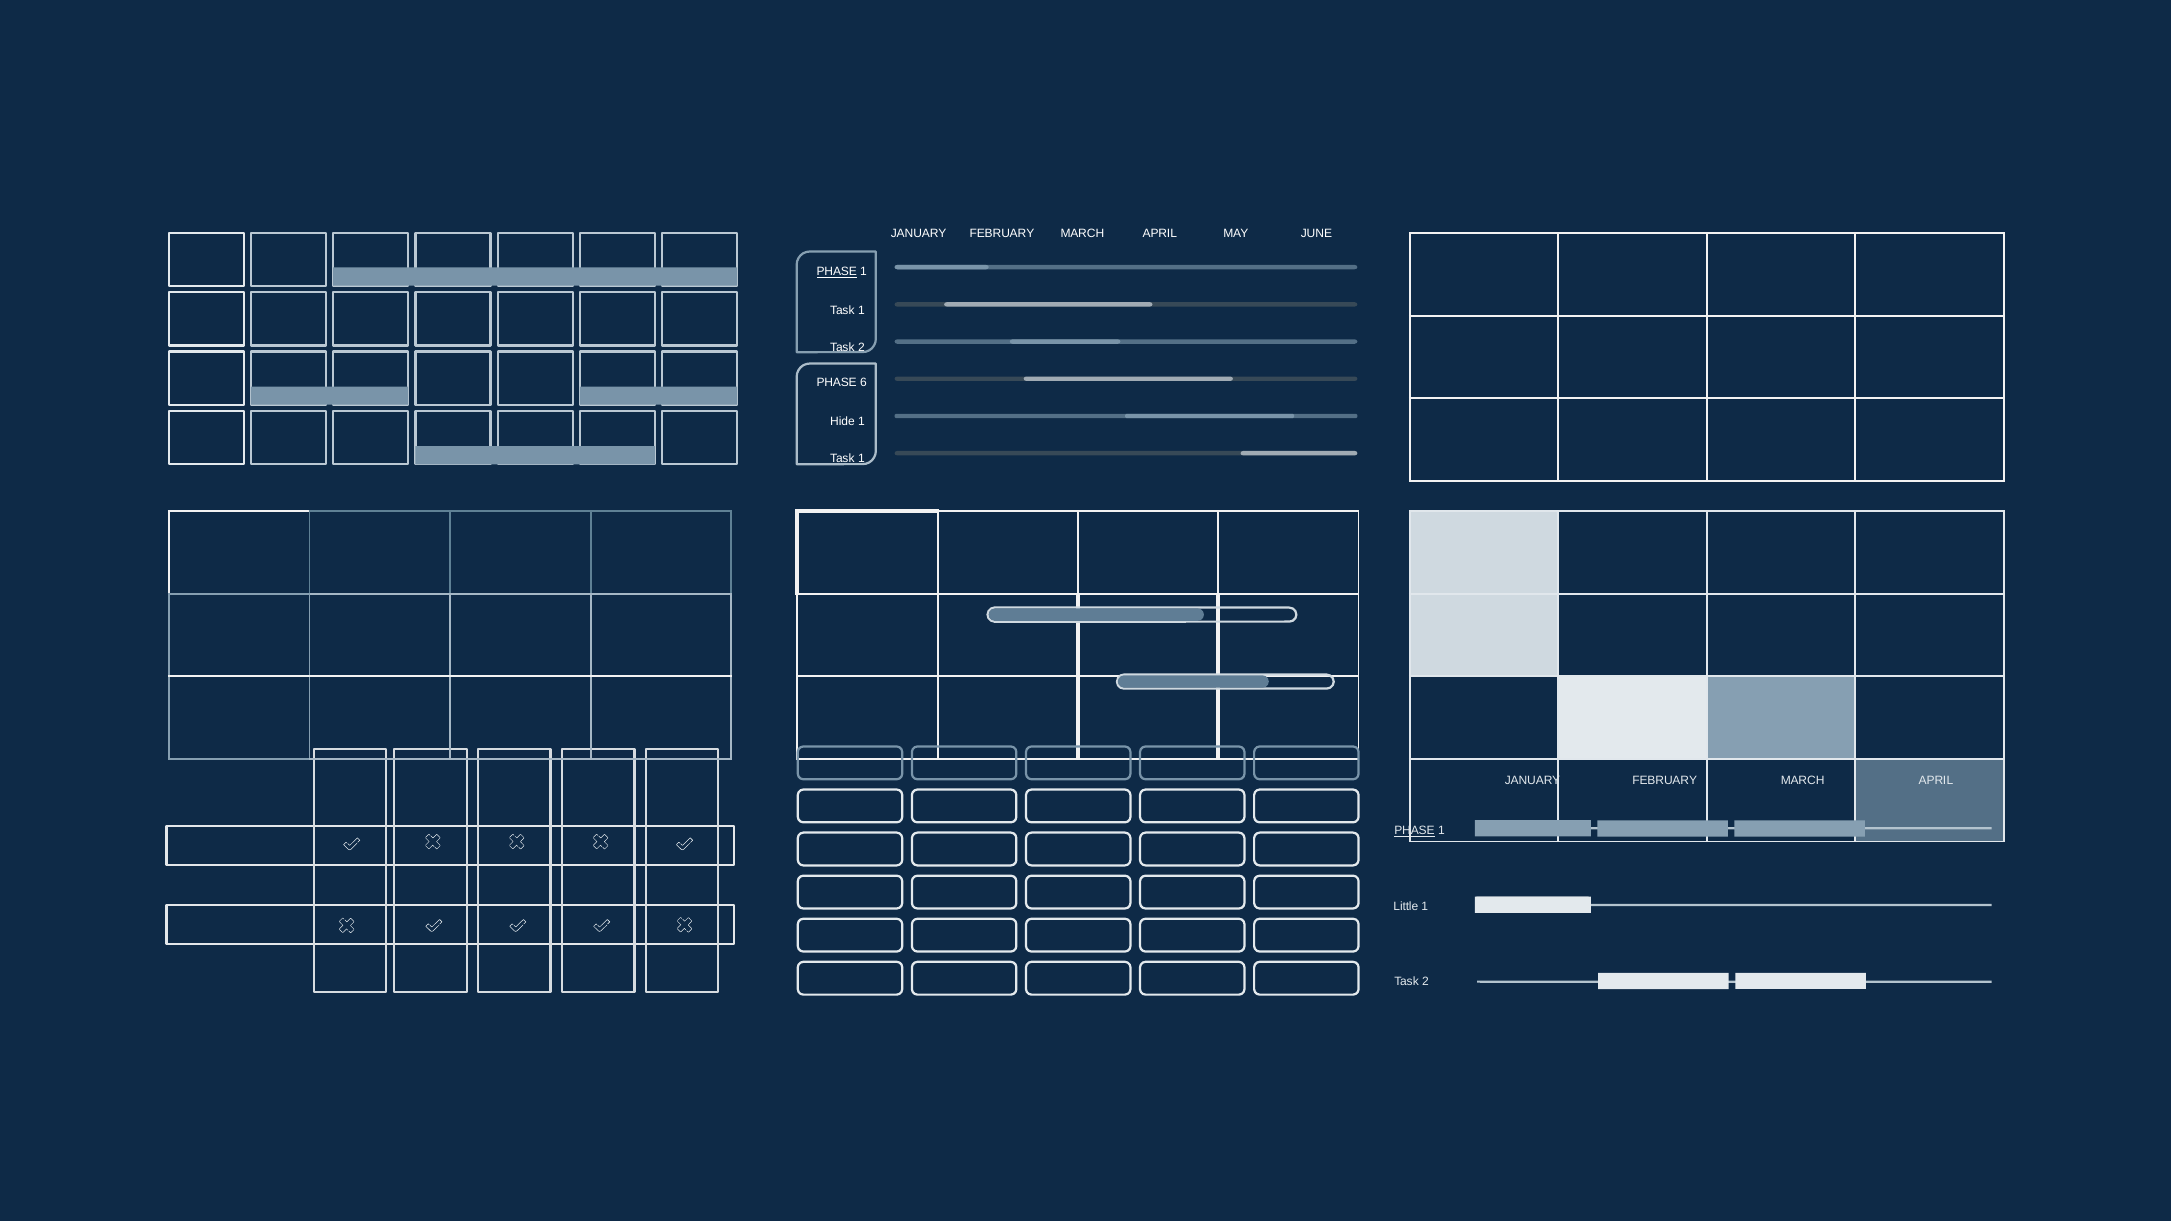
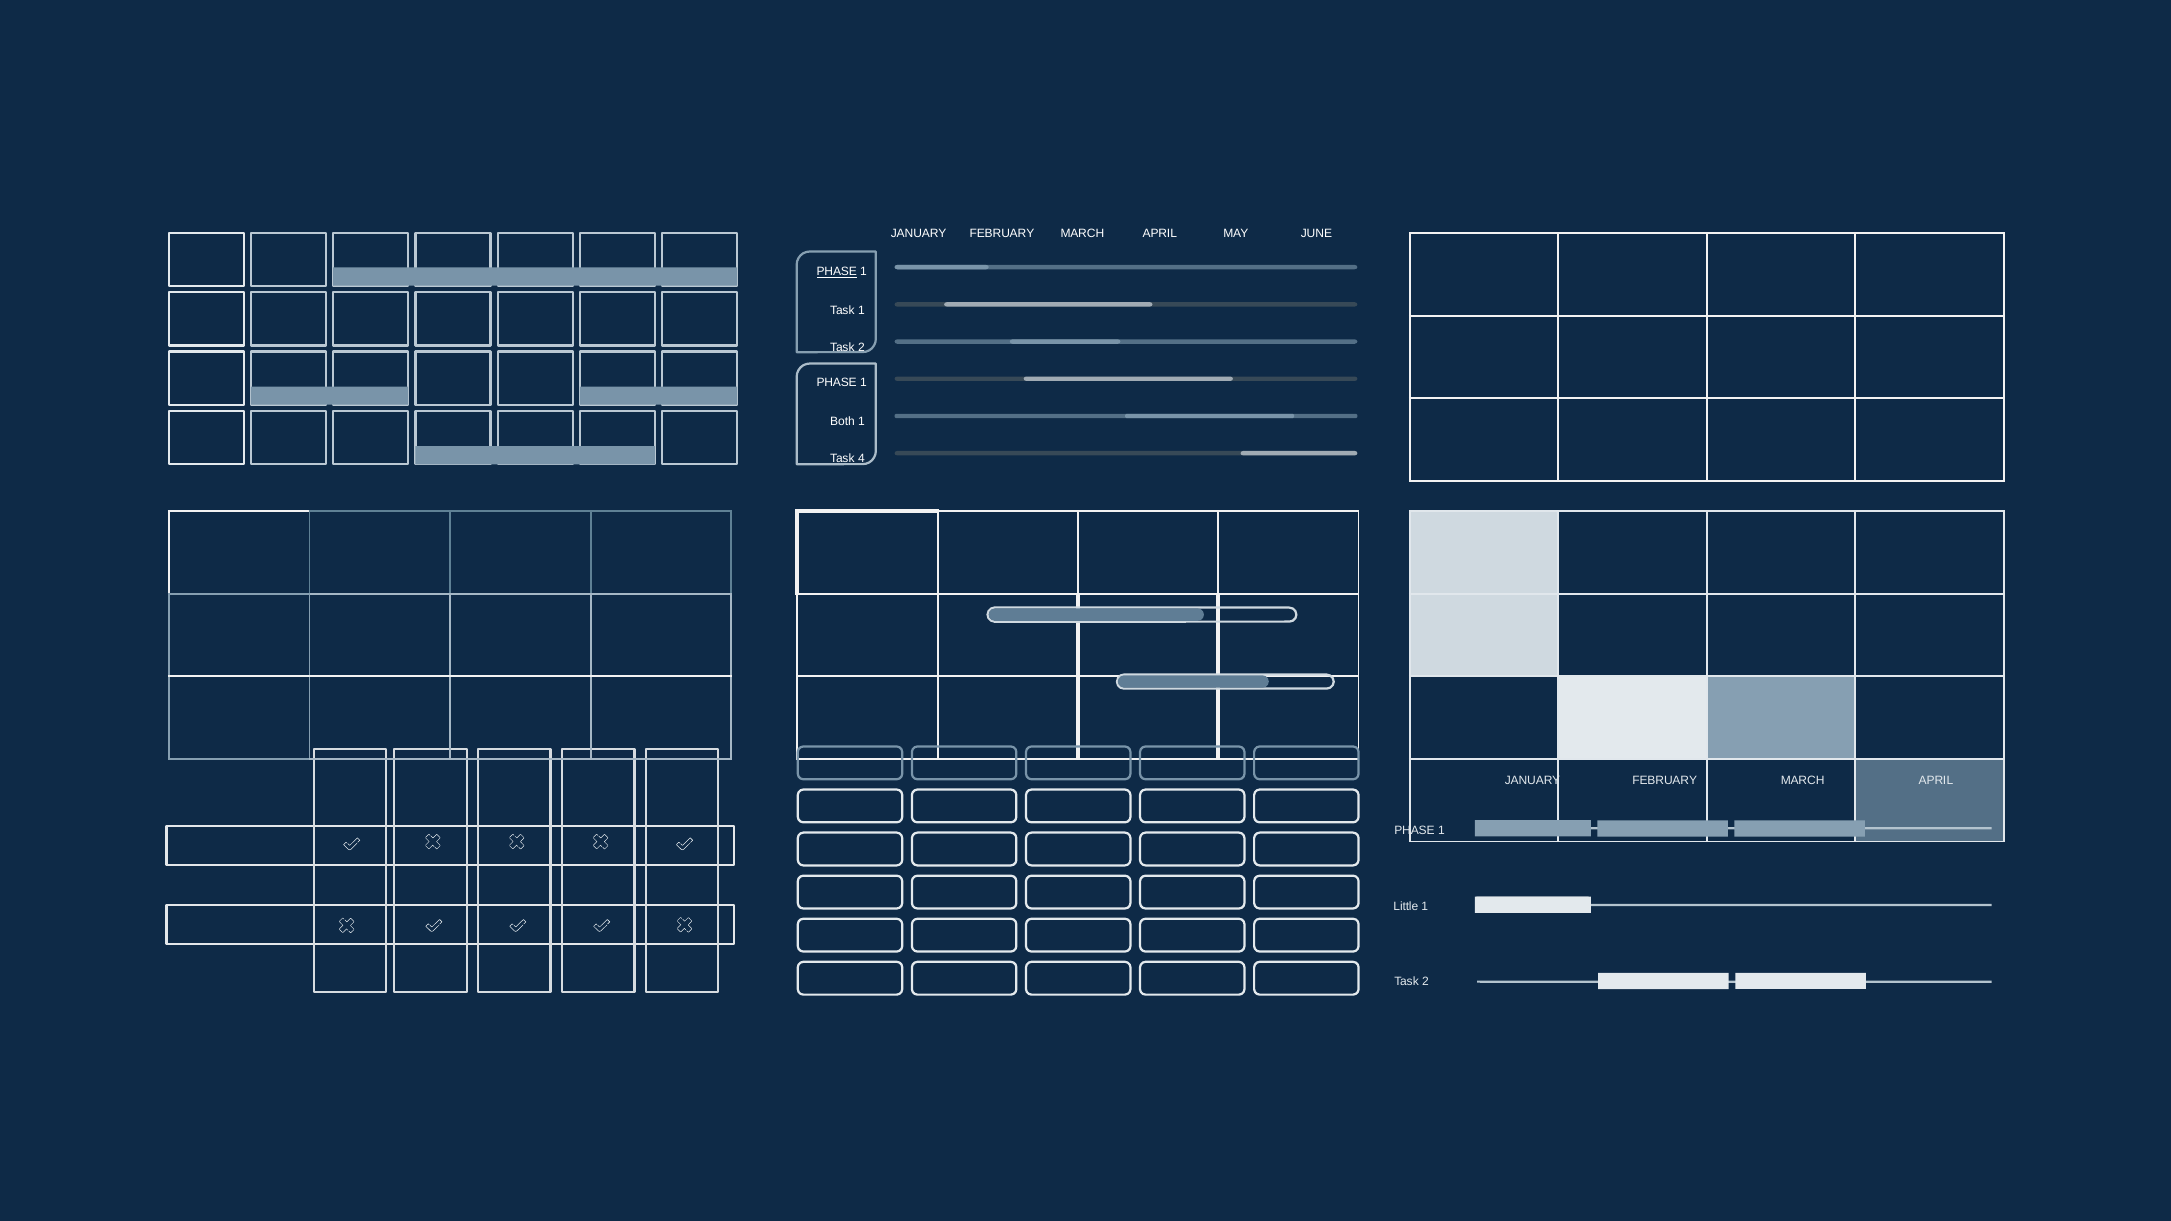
6 at (864, 382): 6 -> 1
Hide: Hide -> Both
1 at (861, 459): 1 -> 4
PHASE at (1414, 831) underline: present -> none
